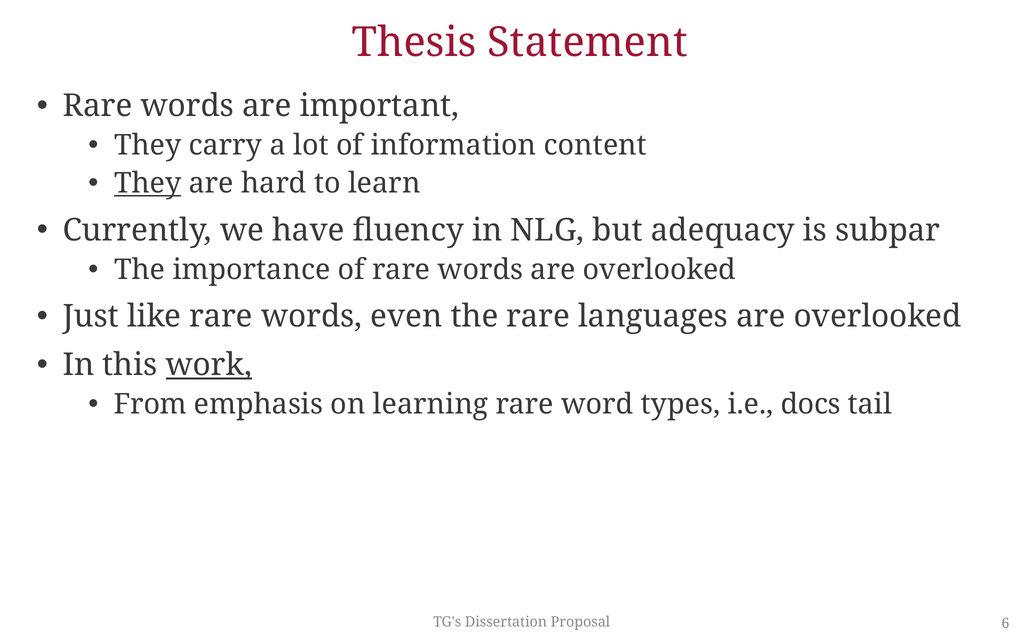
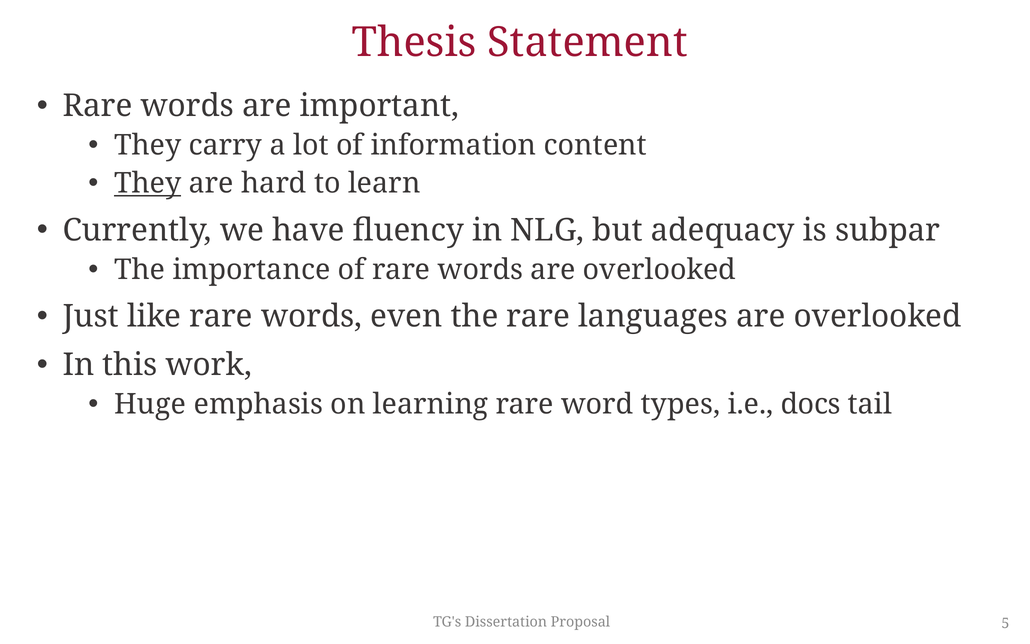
work underline: present -> none
From: From -> Huge
6: 6 -> 5
